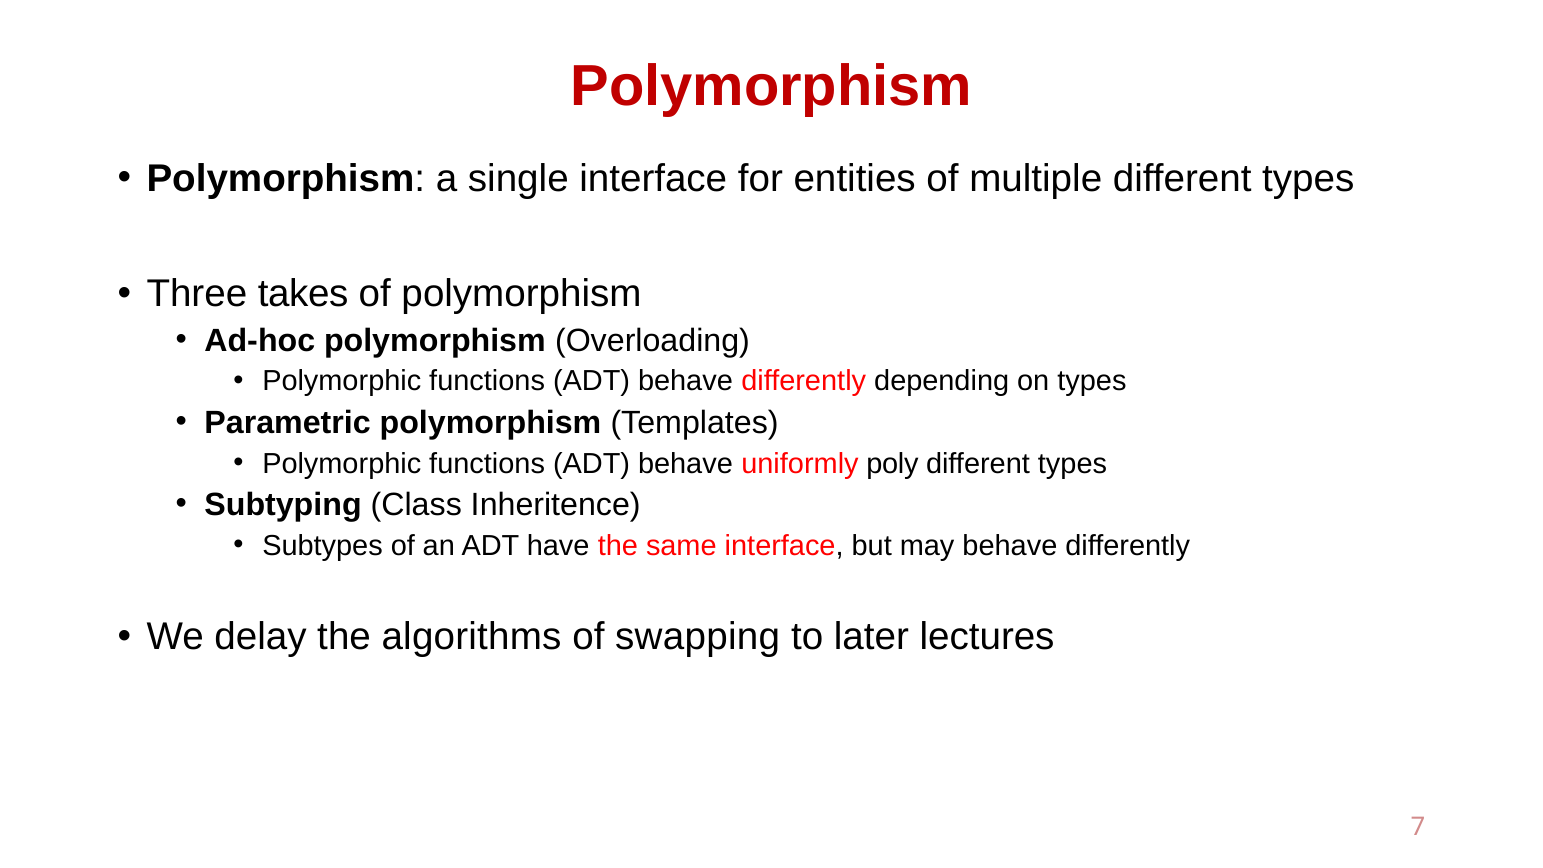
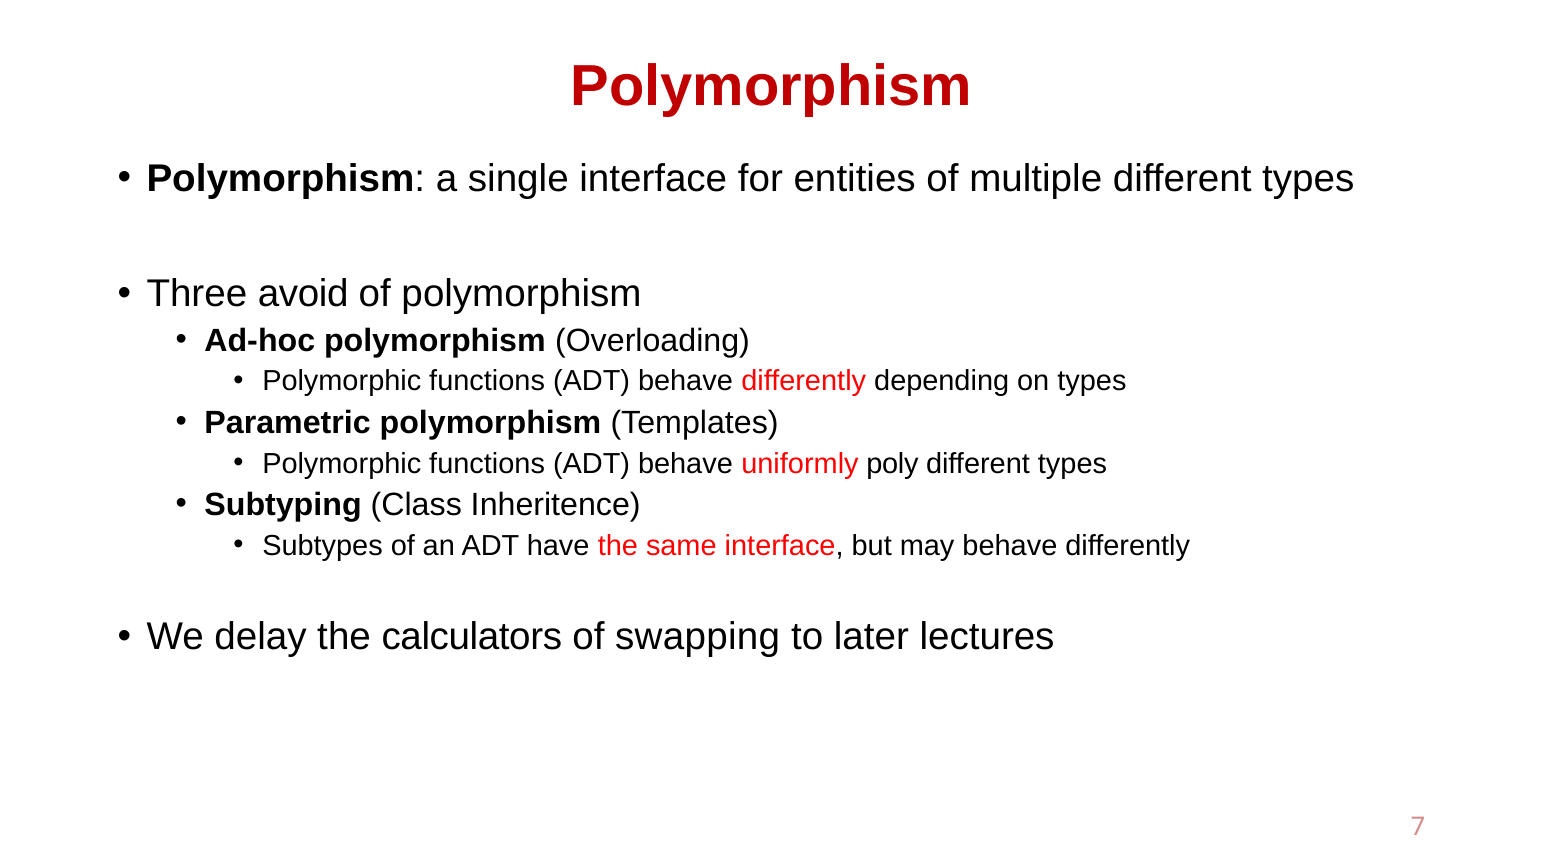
takes: takes -> avoid
algorithms: algorithms -> calculators
